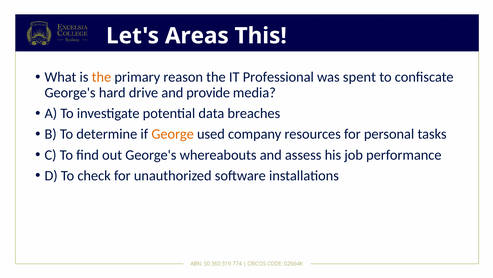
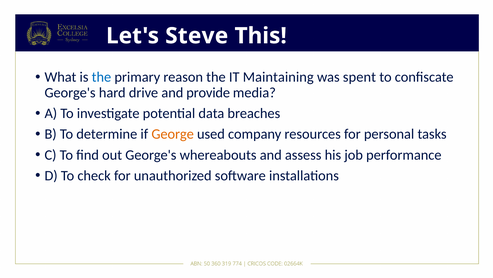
Areas: Areas -> Steve
the at (101, 77) colour: orange -> blue
Professional: Professional -> Maintaining
